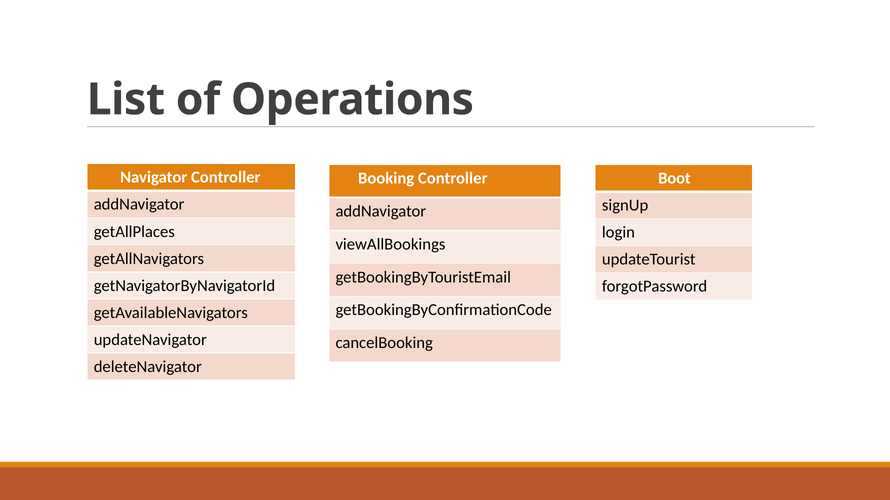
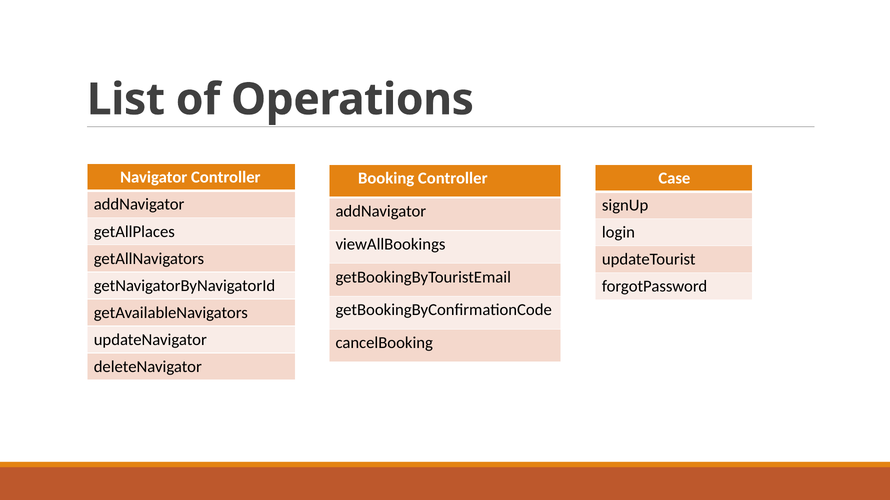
Boot: Boot -> Case
